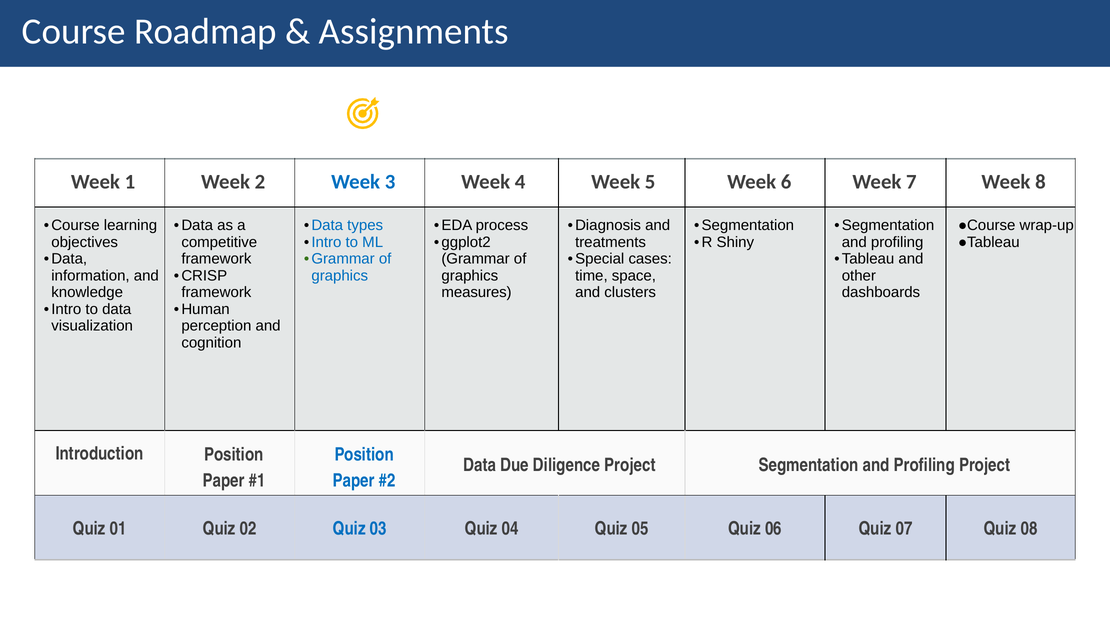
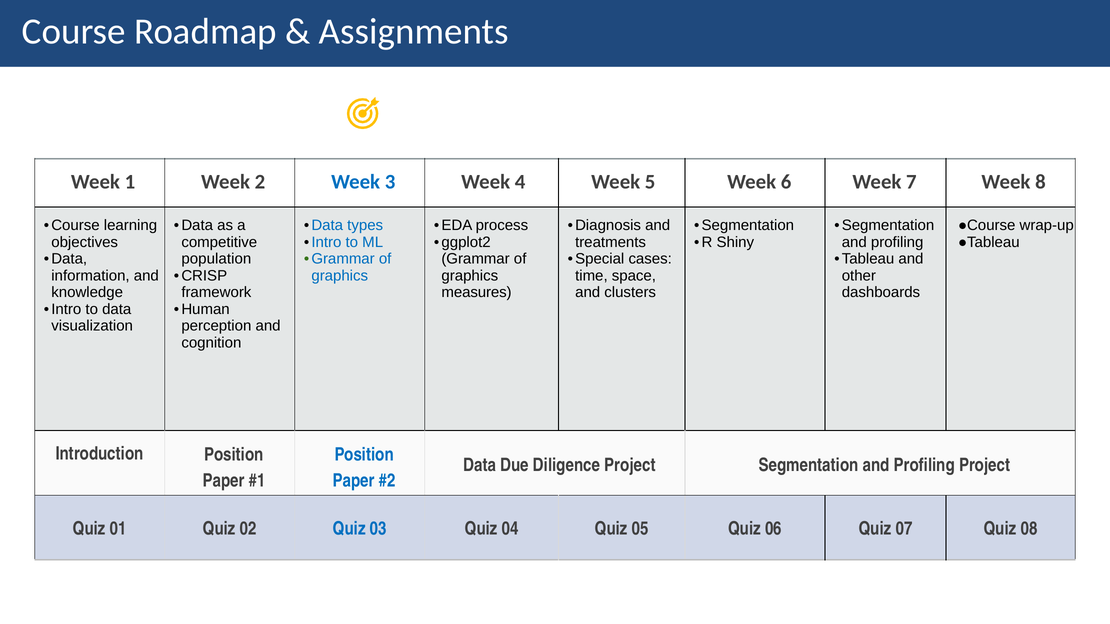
framework at (216, 259): framework -> population
